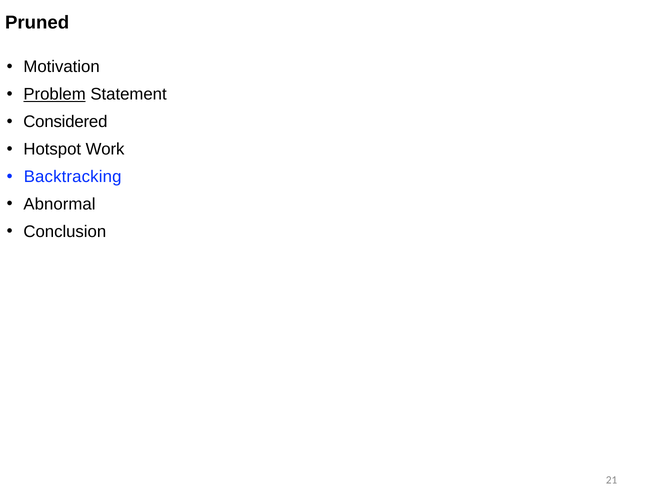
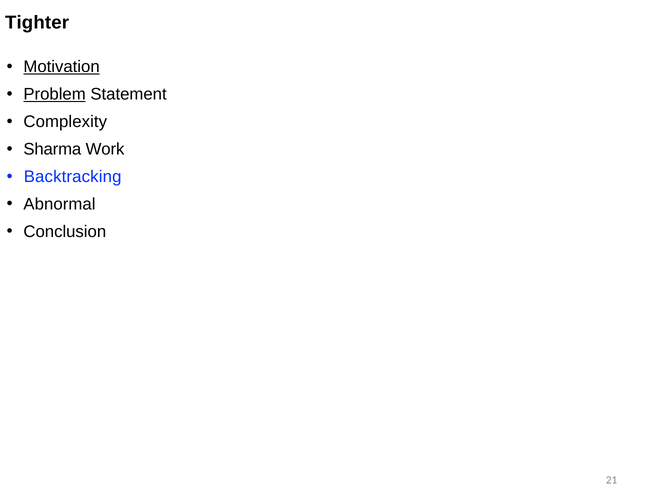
Pruned: Pruned -> Tighter
Motivation underline: none -> present
Considered: Considered -> Complexity
Hotspot: Hotspot -> Sharma
